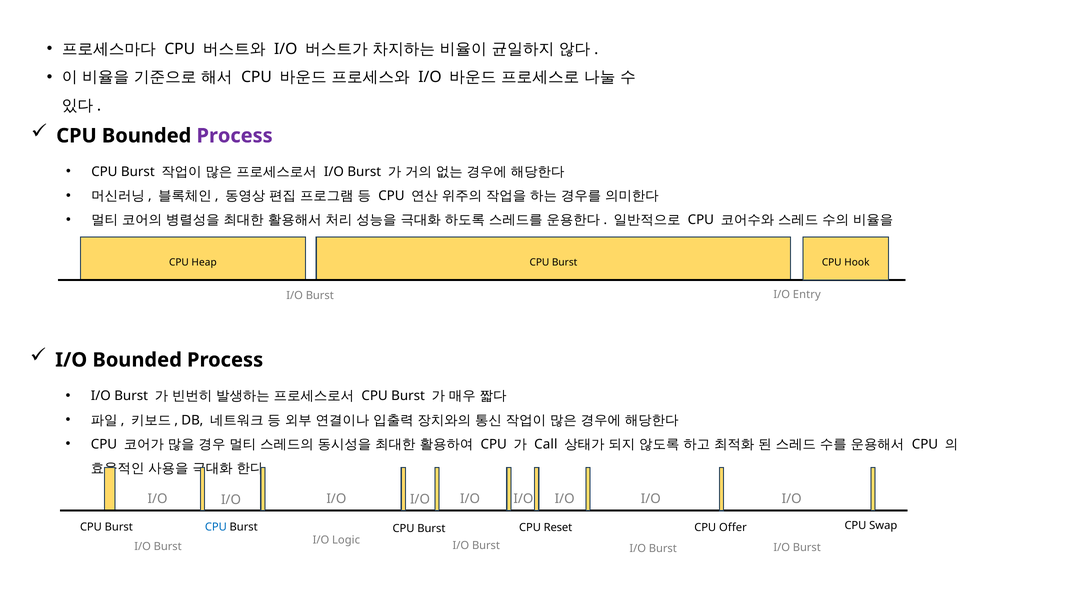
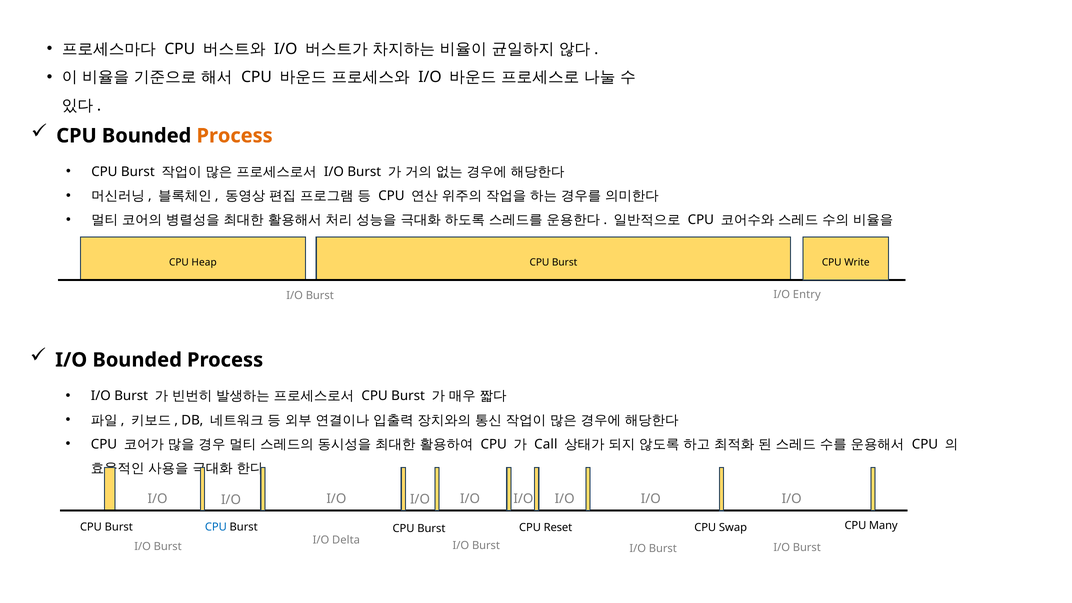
Process at (235, 136) colour: purple -> orange
Hook: Hook -> Write
Offer: Offer -> Swap
Swap: Swap -> Many
Logic: Logic -> Delta
